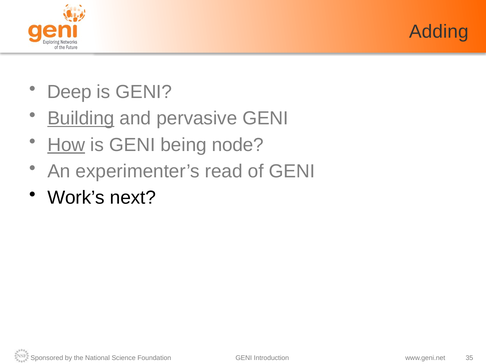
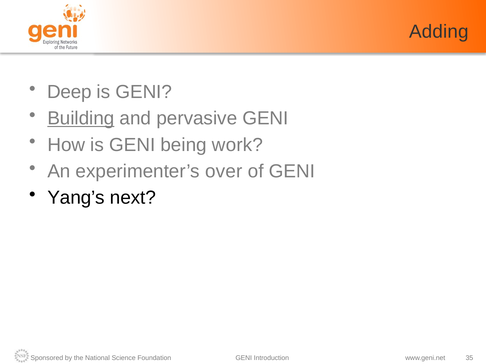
How underline: present -> none
node: node -> work
read: read -> over
Work’s: Work’s -> Yang’s
